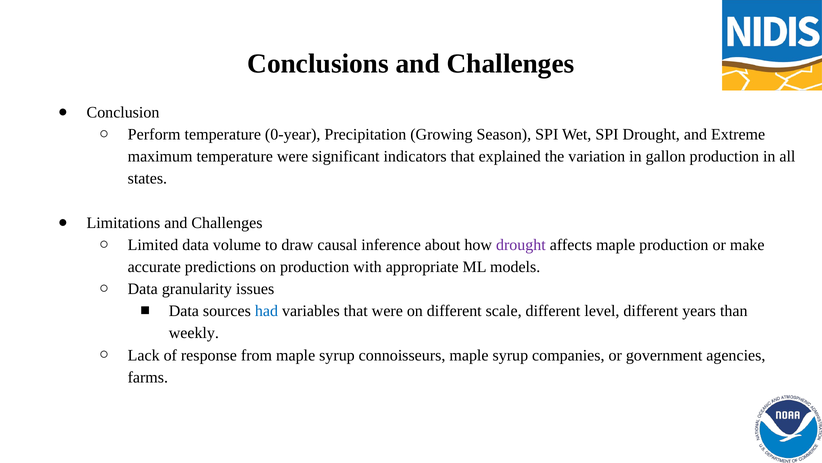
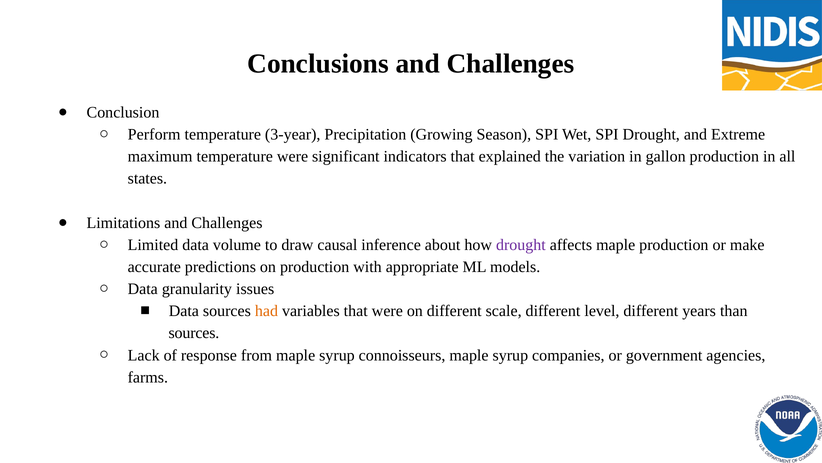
0-year: 0-year -> 3-year
had colour: blue -> orange
weekly at (194, 333): weekly -> sources
